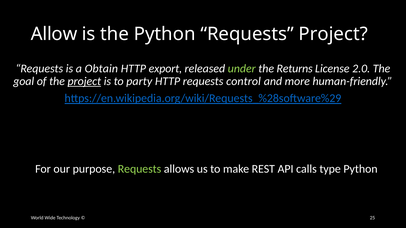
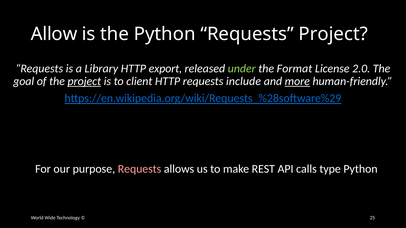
Obtain: Obtain -> Library
Returns: Returns -> Format
party: party -> client
control: control -> include
more underline: none -> present
Requests at (140, 169) colour: light green -> pink
